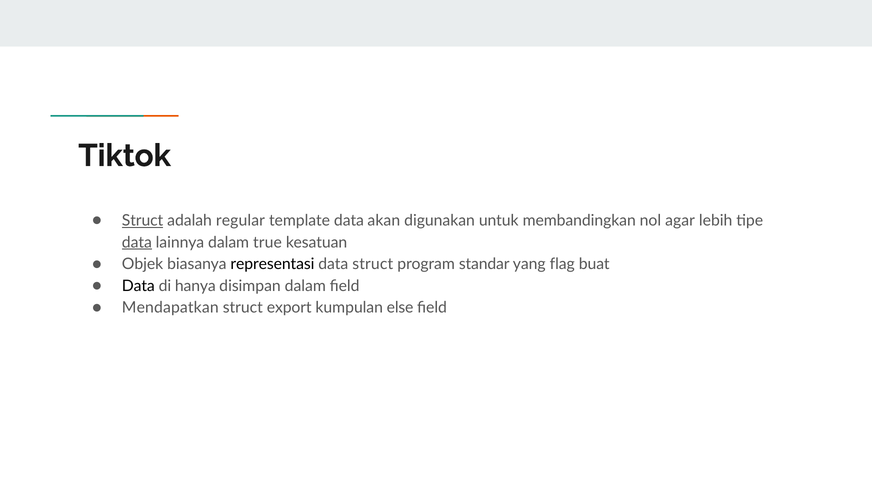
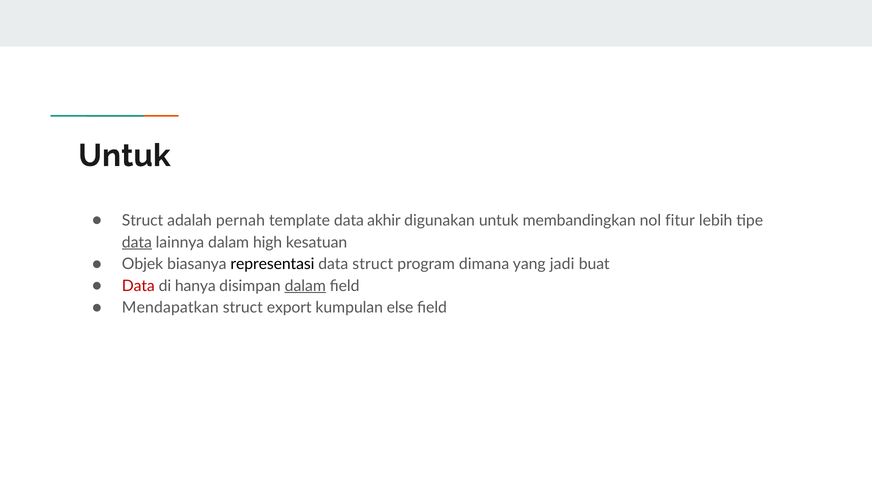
Tiktok at (125, 156): Tiktok -> Untuk
Struct at (143, 220) underline: present -> none
regular: regular -> pernah
akan: akan -> akhir
agar: agar -> fitur
true: true -> high
standar: standar -> dimana
flag: flag -> jadi
Data at (138, 286) colour: black -> red
dalam at (305, 286) underline: none -> present
